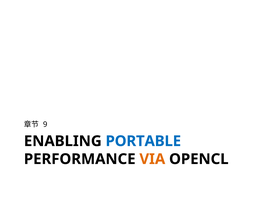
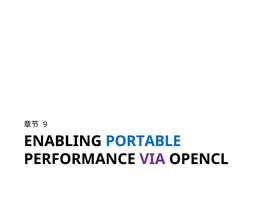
VIA colour: orange -> purple
